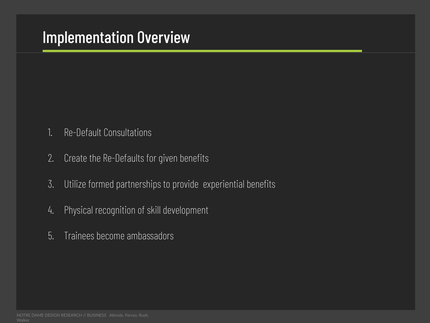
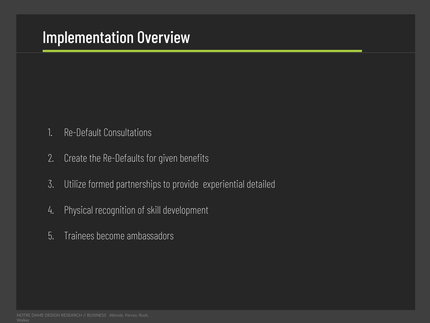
experiential benefits: benefits -> detailed
